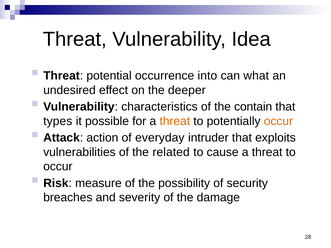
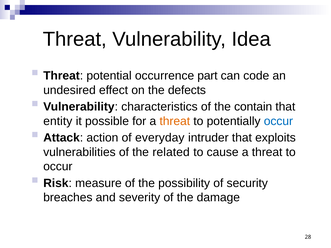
into: into -> part
what: what -> code
deeper: deeper -> defects
types: types -> entity
occur at (278, 121) colour: orange -> blue
